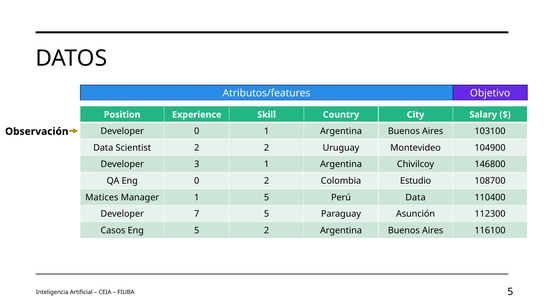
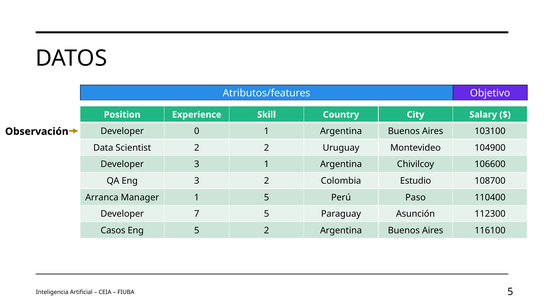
146800: 146800 -> 106600
Eng 0: 0 -> 3
Matices: Matices -> Arranca
Perú Data: Data -> Paso
